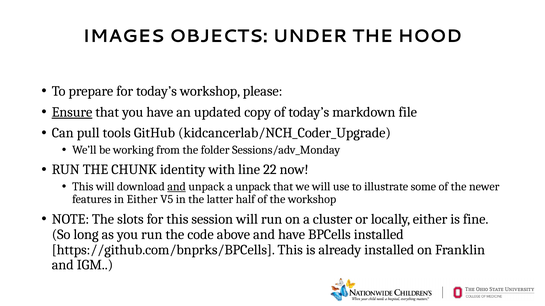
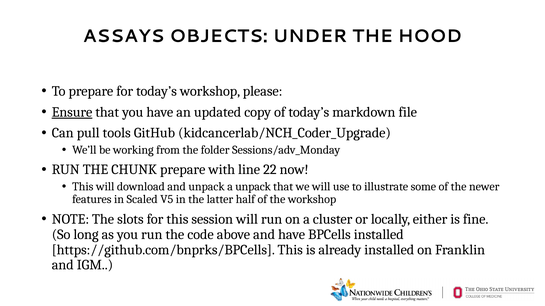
IMAGES: IMAGES -> ASSAYS
CHUNK identity: identity -> prepare
and at (177, 187) underline: present -> none
in Either: Either -> Scaled
